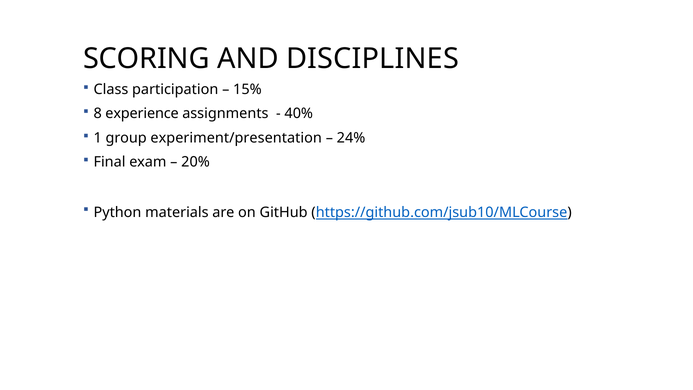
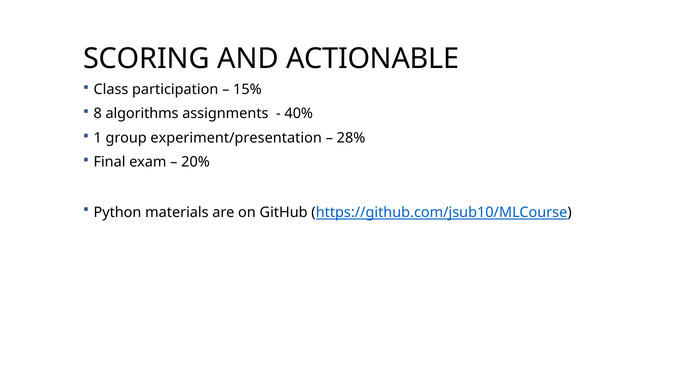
DISCIPLINES: DISCIPLINES -> ACTIONABLE
experience: experience -> algorithms
24%: 24% -> 28%
